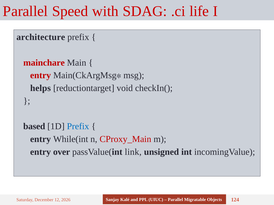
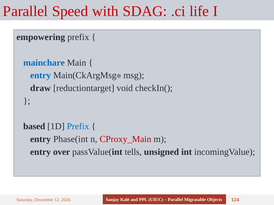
architecture: architecture -> empowering
mainchare colour: red -> blue
entry at (41, 76) colour: red -> blue
helps: helps -> draw
While(int: While(int -> Phase(int
link: link -> tells
